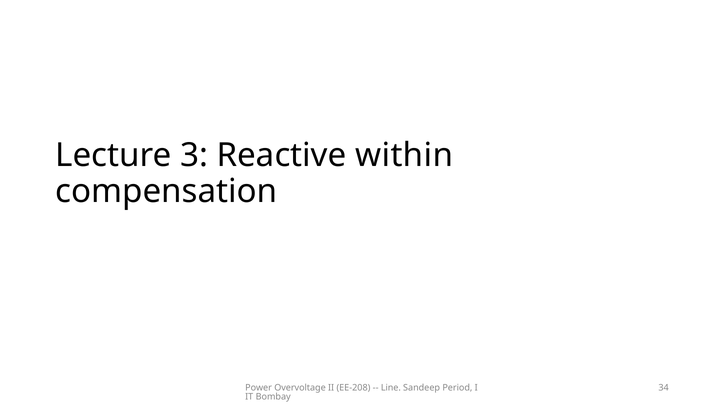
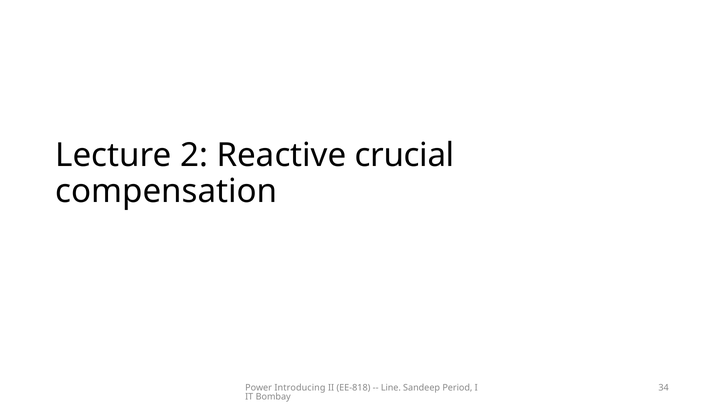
3: 3 -> 2
within: within -> crucial
Overvoltage: Overvoltage -> Introducing
EE-208: EE-208 -> EE-818
